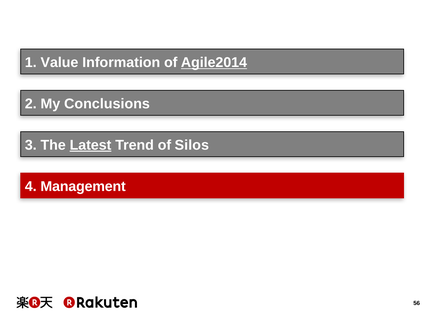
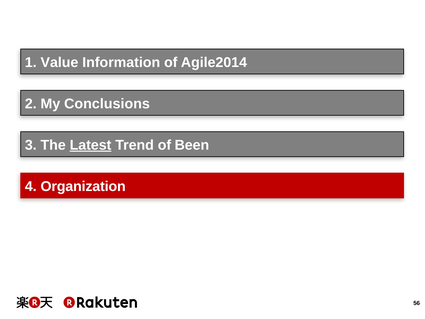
Agile2014 underline: present -> none
Silos: Silos -> Been
Management: Management -> Organization
